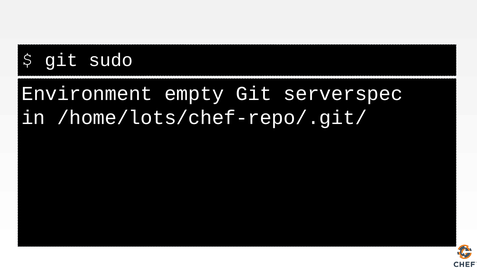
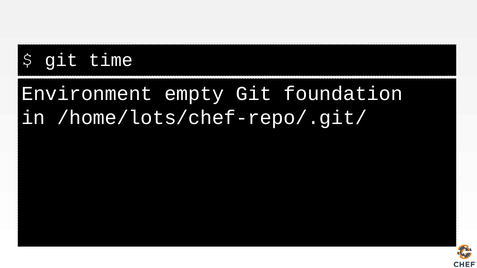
sudo: sudo -> time
serverspec: serverspec -> foundation
